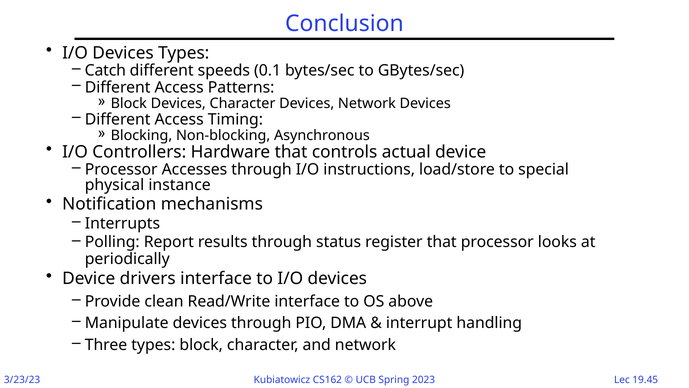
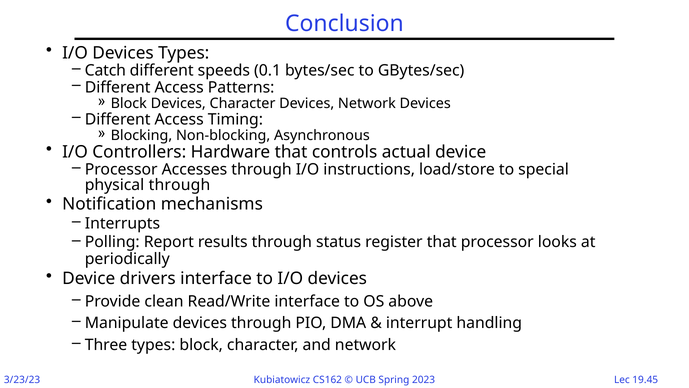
physical instance: instance -> through
